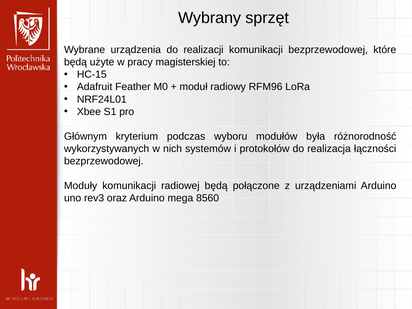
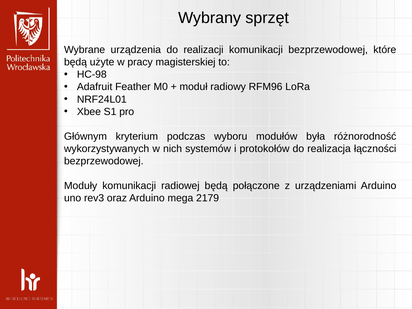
HC-15: HC-15 -> HC-98
8560: 8560 -> 2179
